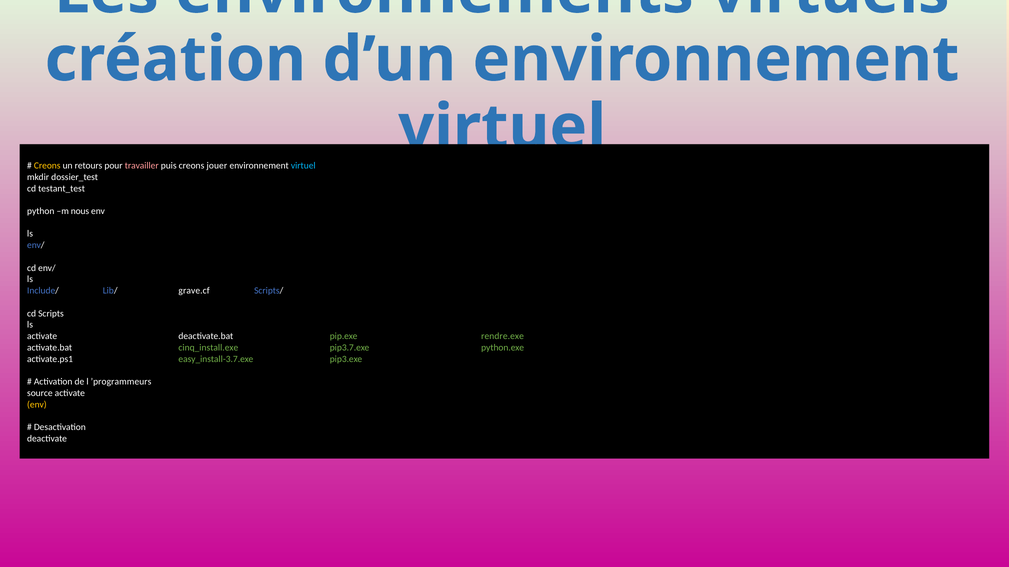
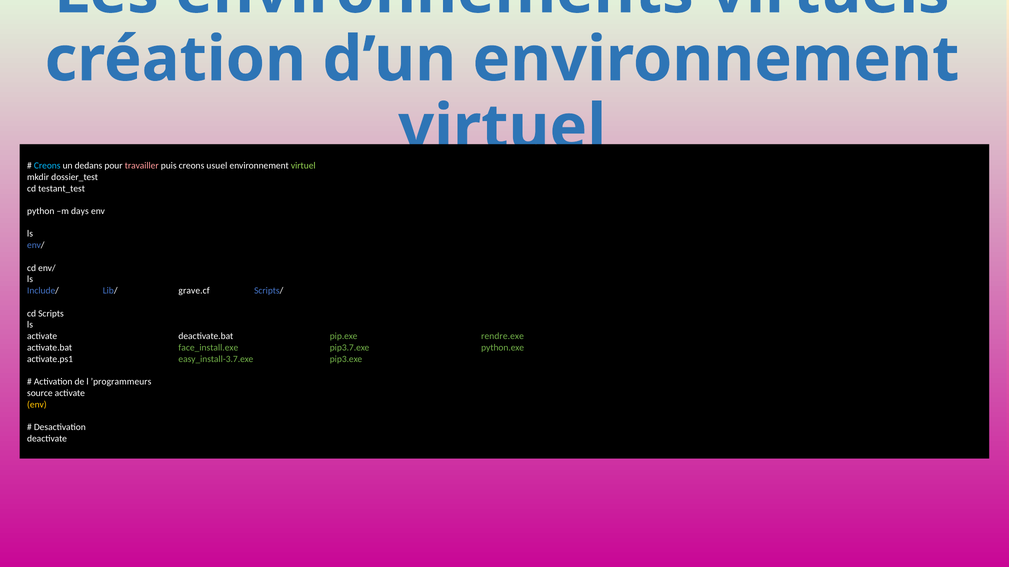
Creons at (47, 166) colour: yellow -> light blue
retours: retours -> dedans
jouer: jouer -> usuel
virtuel at (303, 166) colour: light blue -> light green
nous: nous -> days
cinq_install.exe: cinq_install.exe -> face_install.exe
